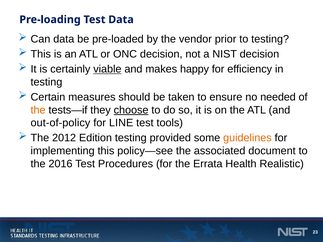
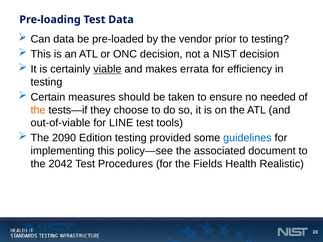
happy: happy -> errata
choose underline: present -> none
out-of-policy: out-of-policy -> out-of-viable
2012: 2012 -> 2090
guidelines colour: orange -> blue
2016: 2016 -> 2042
Errata: Errata -> Fields
